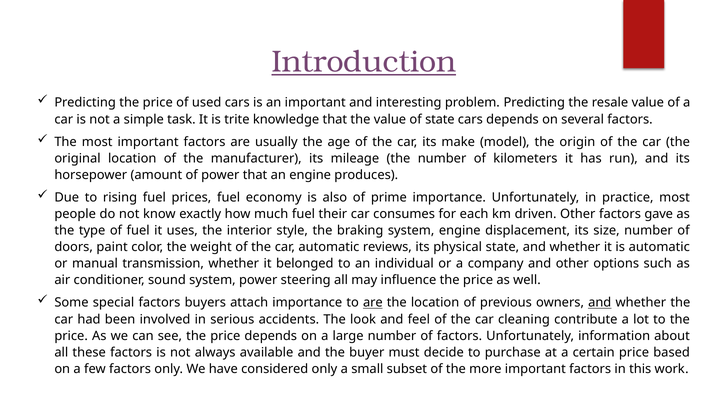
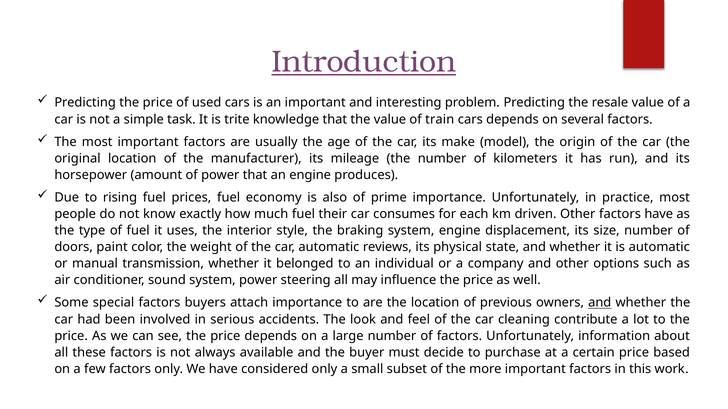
of state: state -> train
factors gave: gave -> have
are at (373, 303) underline: present -> none
